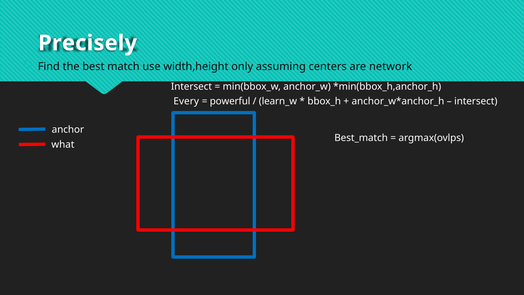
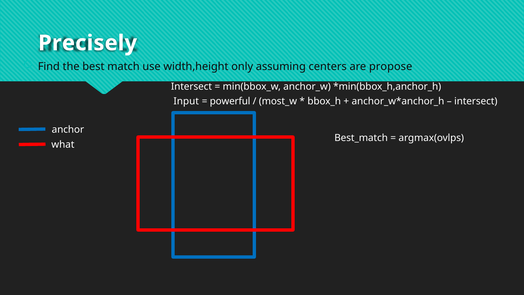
network: network -> propose
Every: Every -> Input
learn_w: learn_w -> most_w
